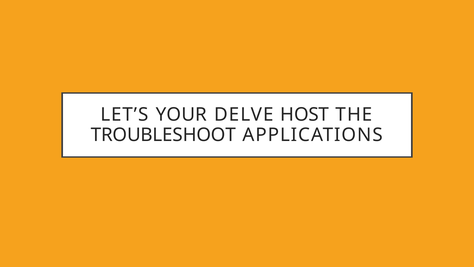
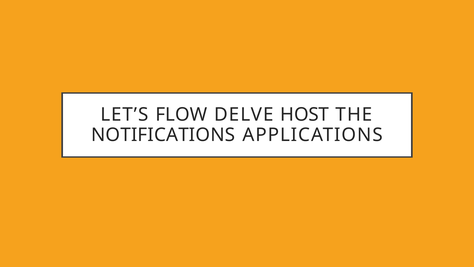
YOUR: YOUR -> FLOW
TROUBLESHOOT: TROUBLESHOOT -> NOTIFICATIONS
